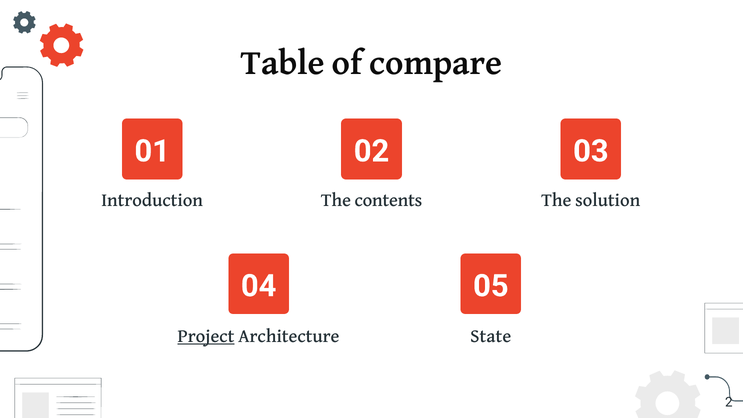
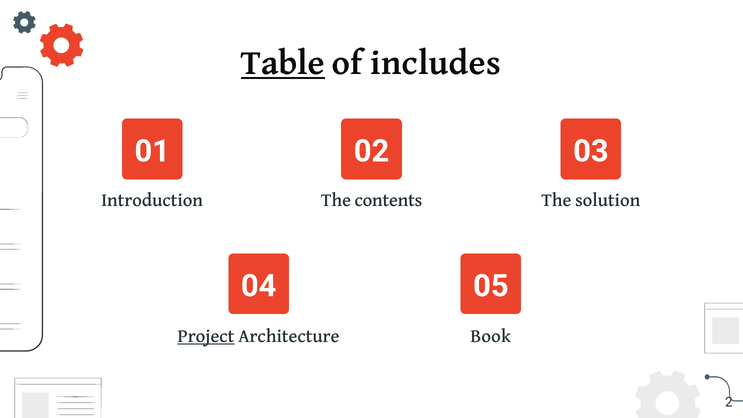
Table underline: none -> present
compare: compare -> includes
State: State -> Book
